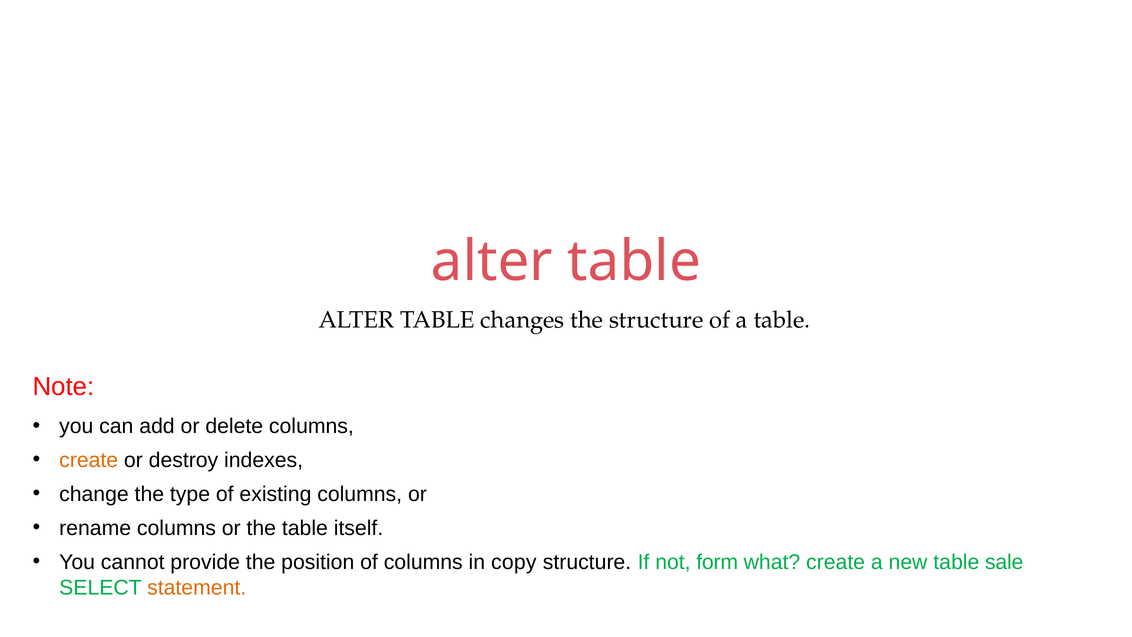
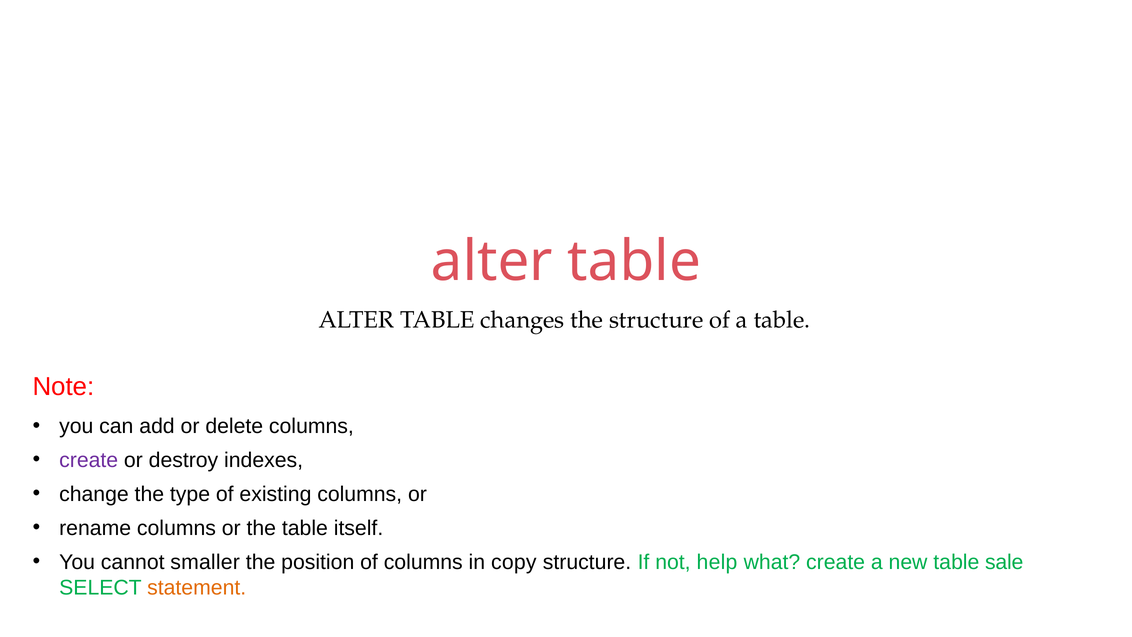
create at (89, 460) colour: orange -> purple
provide: provide -> smaller
form: form -> help
